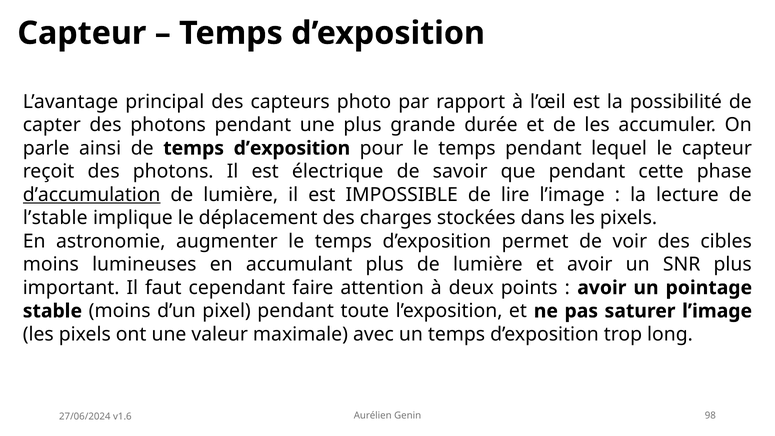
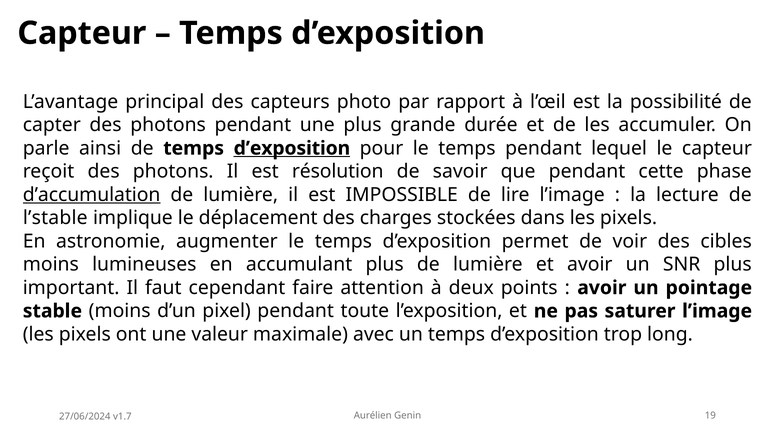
d’exposition at (292, 148) underline: none -> present
électrique: électrique -> résolution
98: 98 -> 19
v1.6: v1.6 -> v1.7
